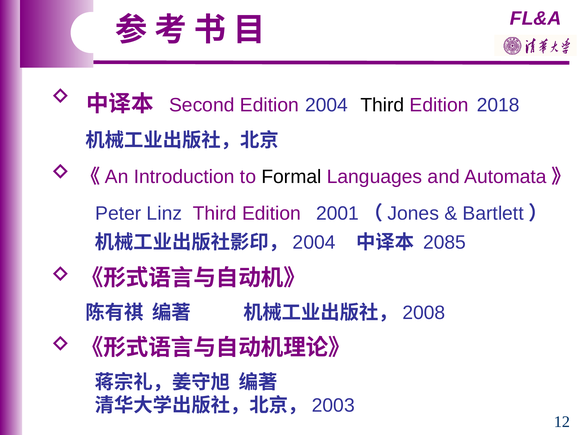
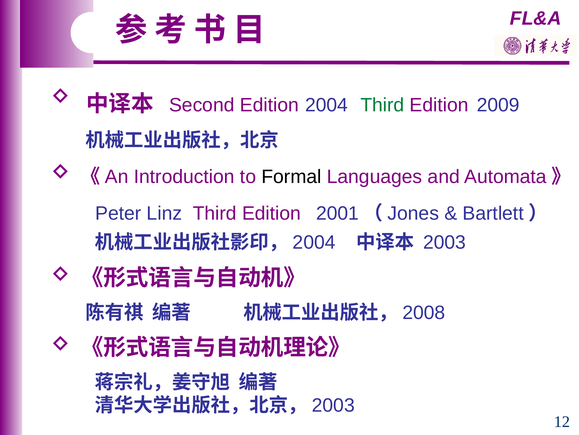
Third at (382, 105) colour: black -> green
2018: 2018 -> 2009
2085: 2085 -> 2003
